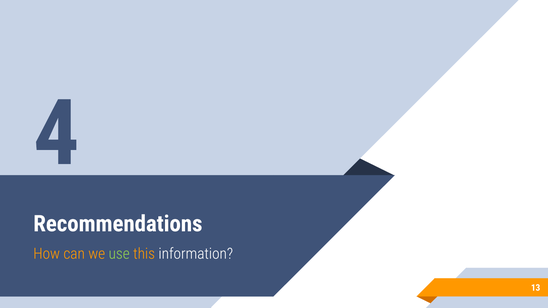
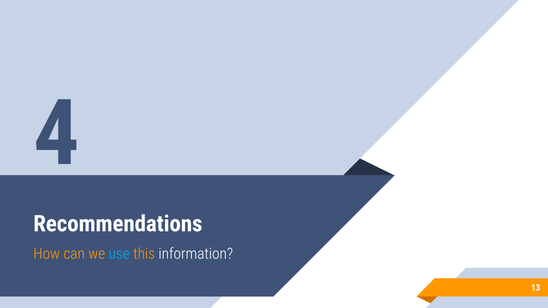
use colour: light green -> light blue
